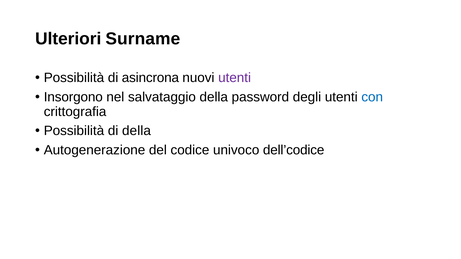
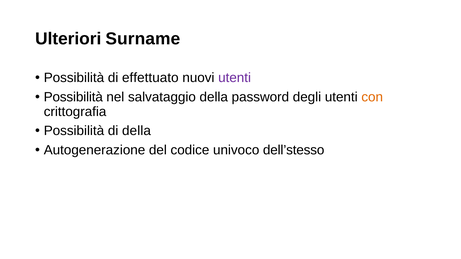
asincrona: asincrona -> effettuato
Insorgono at (73, 97): Insorgono -> Possibilità
con colour: blue -> orange
dell’codice: dell’codice -> dell’stesso
